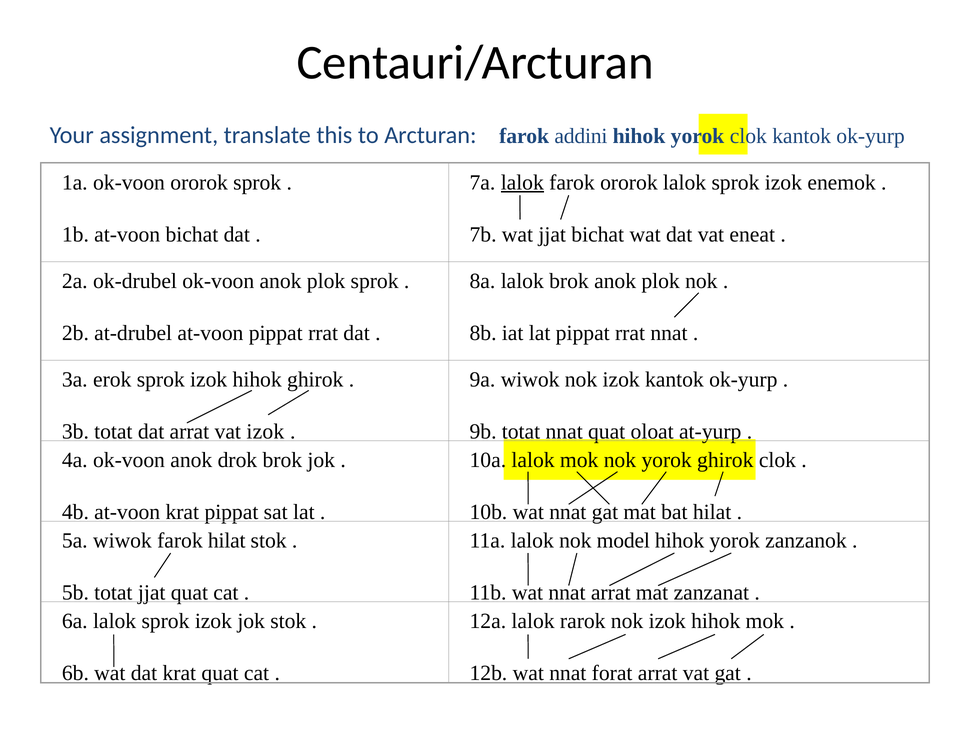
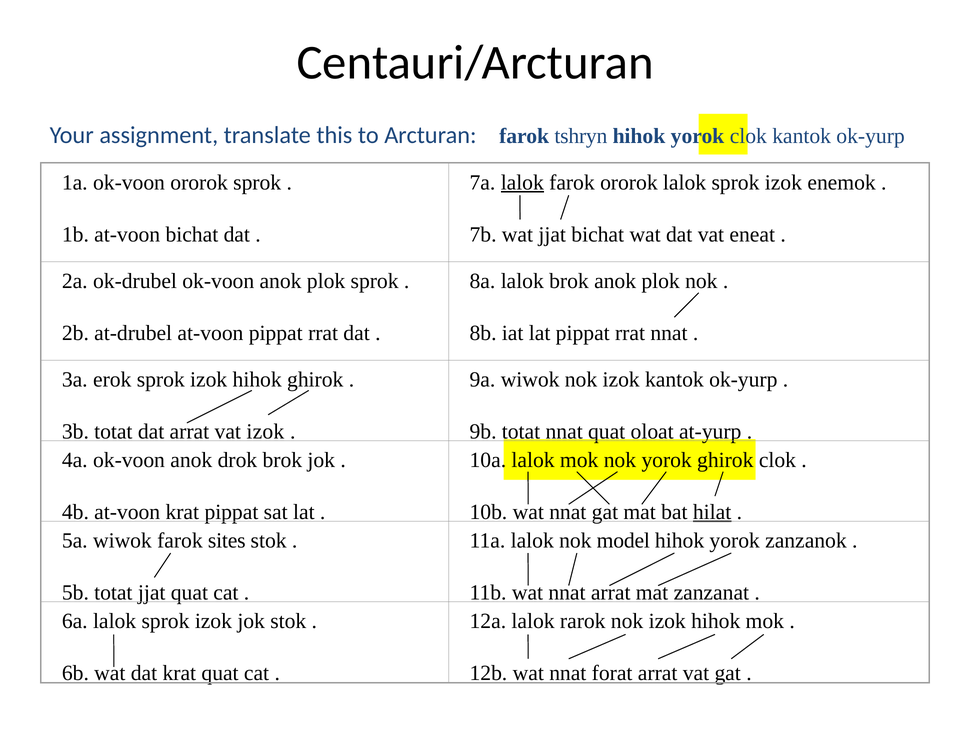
addini: addini -> tshryn
hilat at (712, 511) underline: none -> present
farok hilat: hilat -> sites
